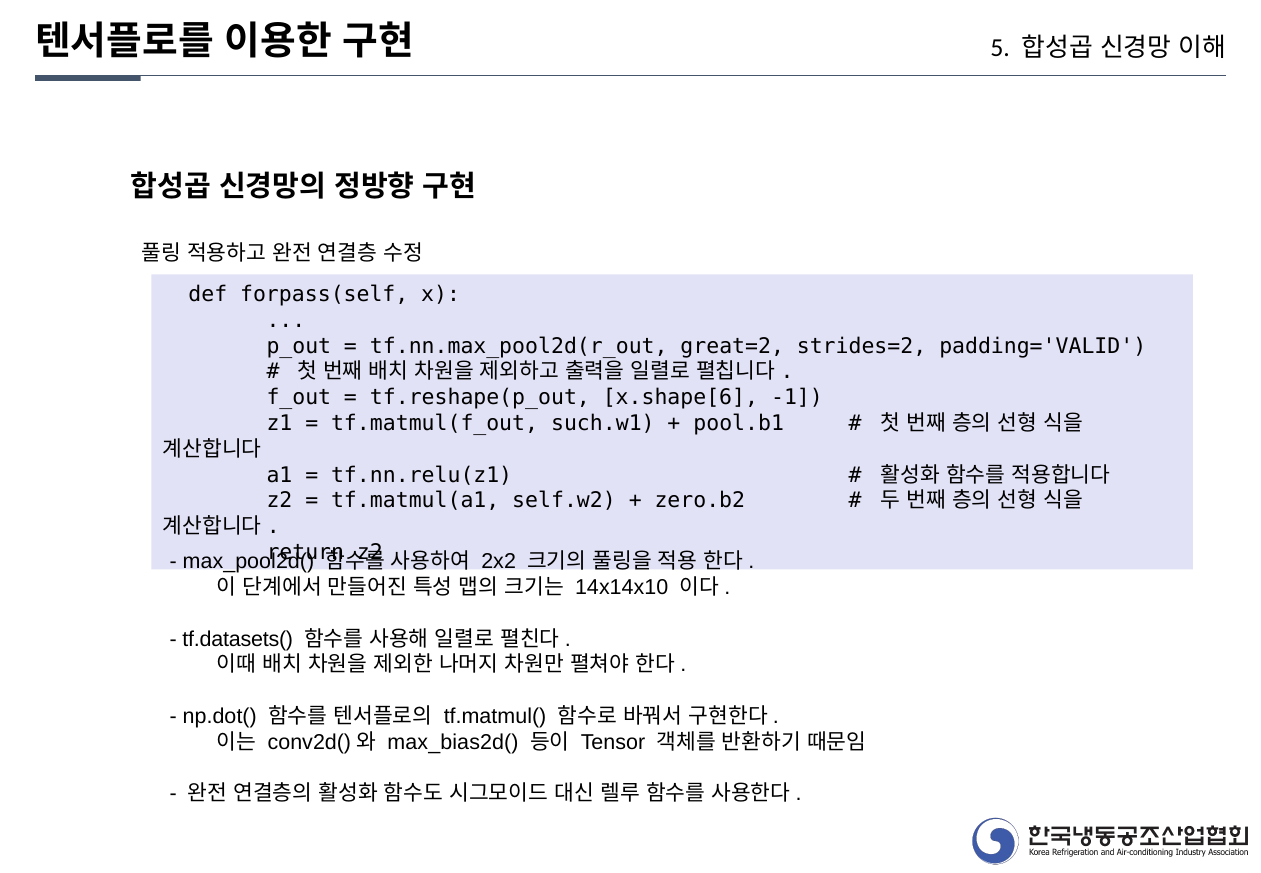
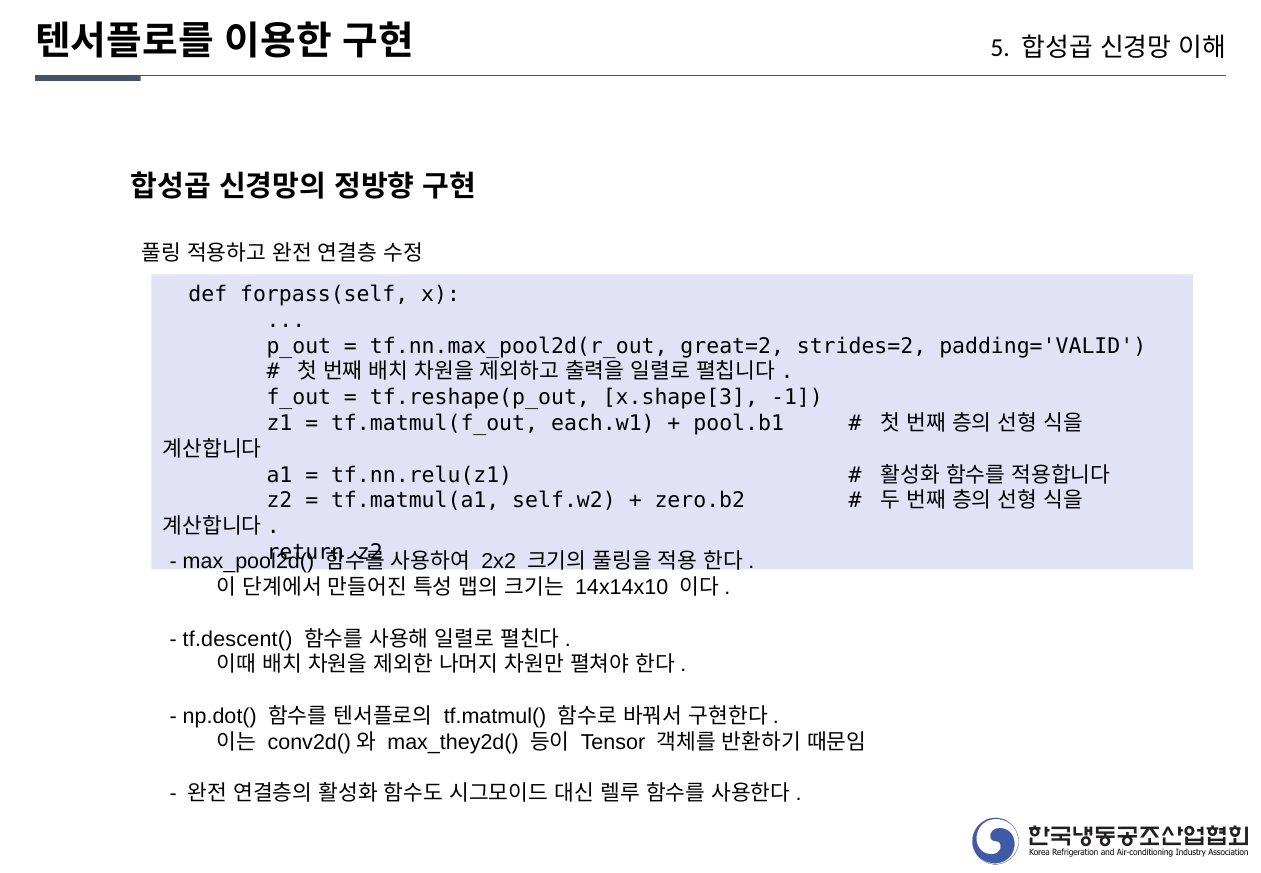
x.shape[6: x.shape[6 -> x.shape[3
such.w1: such.w1 -> each.w1
tf.datasets(: tf.datasets( -> tf.descent(
max_bias2d(: max_bias2d( -> max_they2d(
